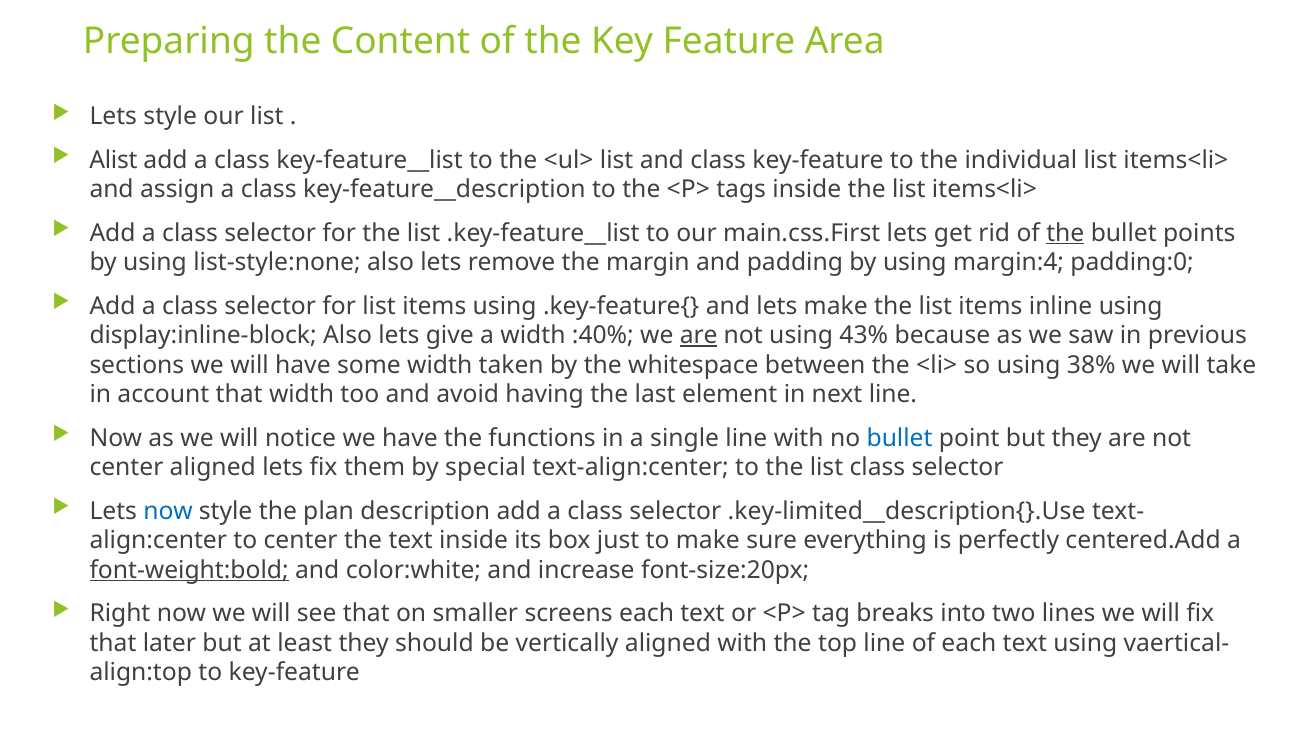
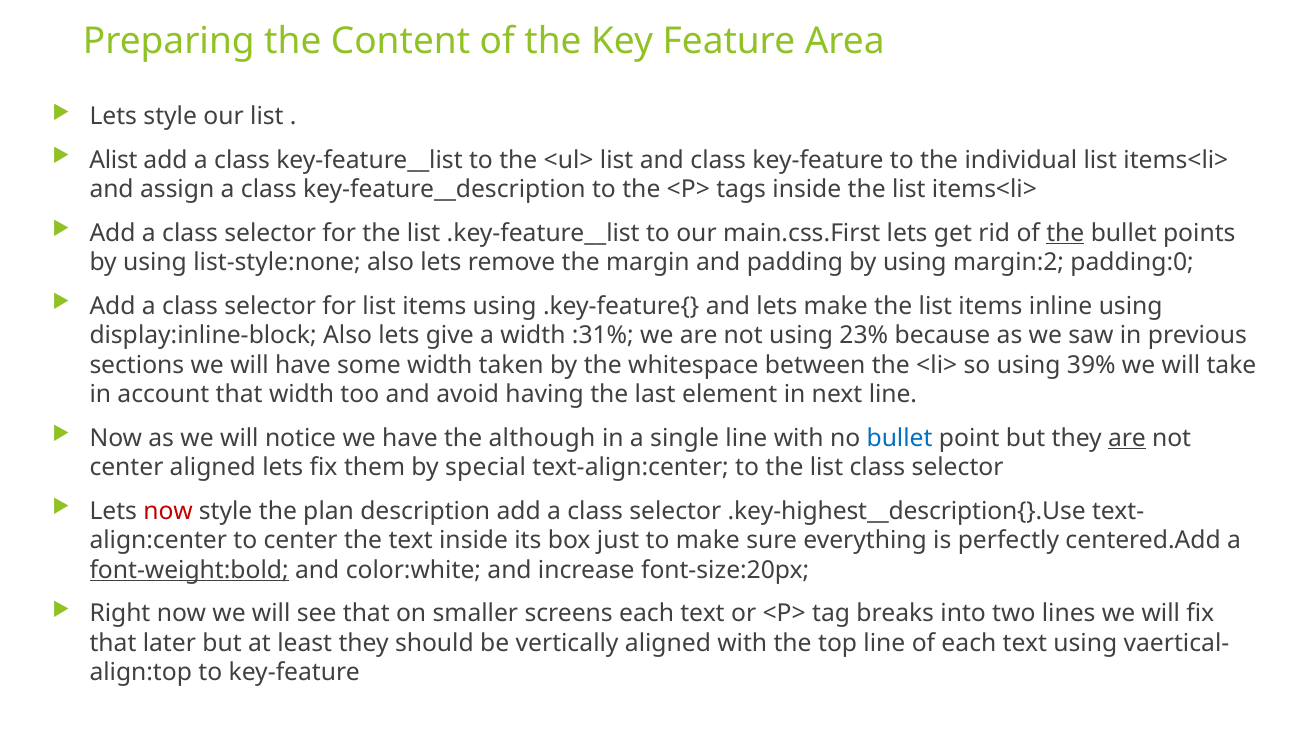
margin:4: margin:4 -> margin:2
:40%: :40% -> :31%
are at (699, 336) underline: present -> none
43%: 43% -> 23%
38%: 38% -> 39%
functions: functions -> although
are at (1127, 438) underline: none -> present
now at (168, 511) colour: blue -> red
.key-limited__description{}.Use: .key-limited__description{}.Use -> .key-highest__description{}.Use
